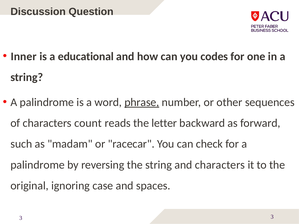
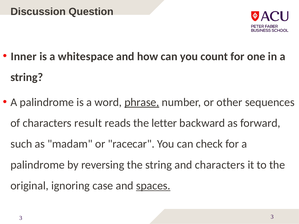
educational: educational -> whitespace
codes: codes -> count
count: count -> result
spaces underline: none -> present
